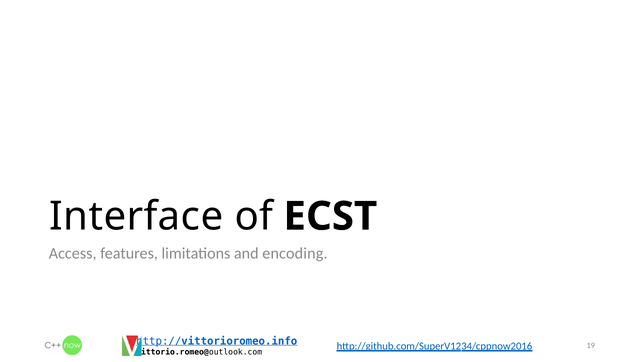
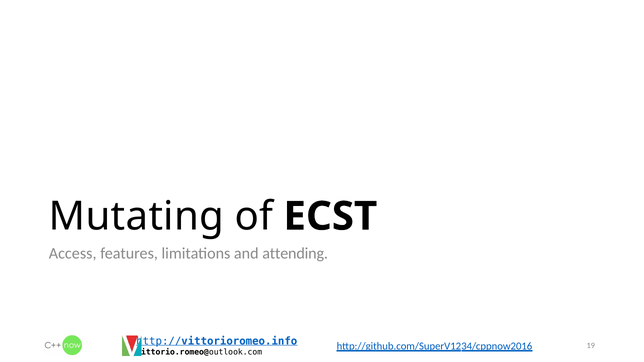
Interface: Interface -> Mutating
encoding: encoding -> attending
